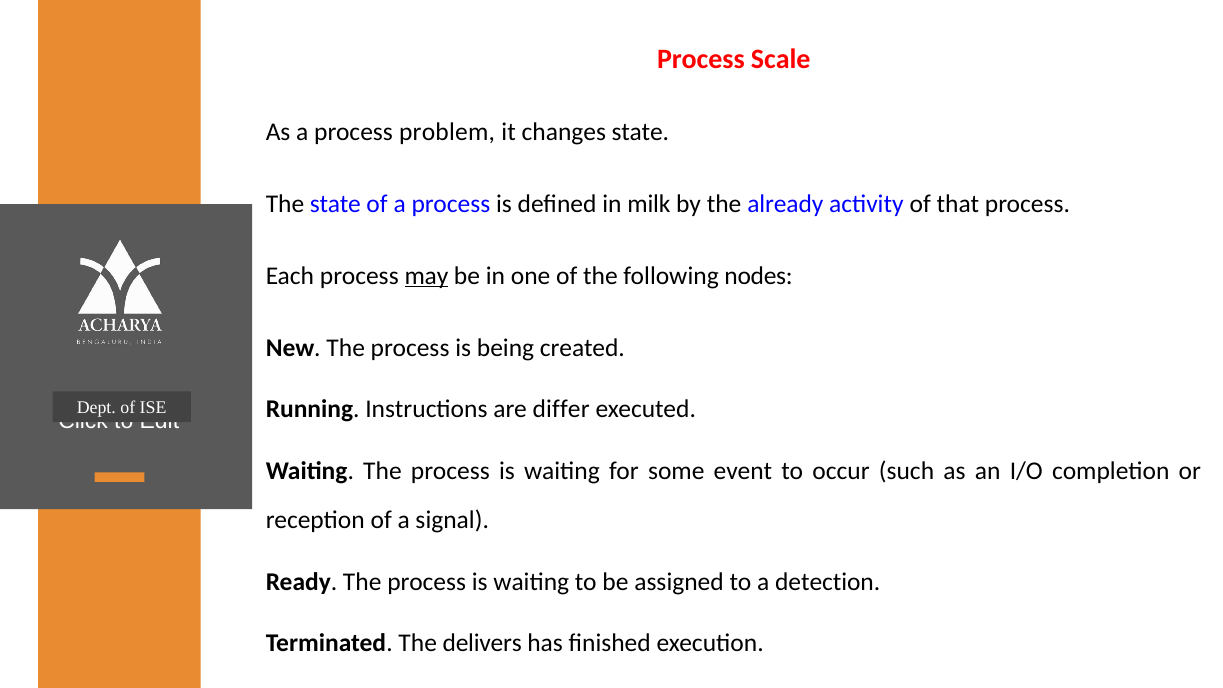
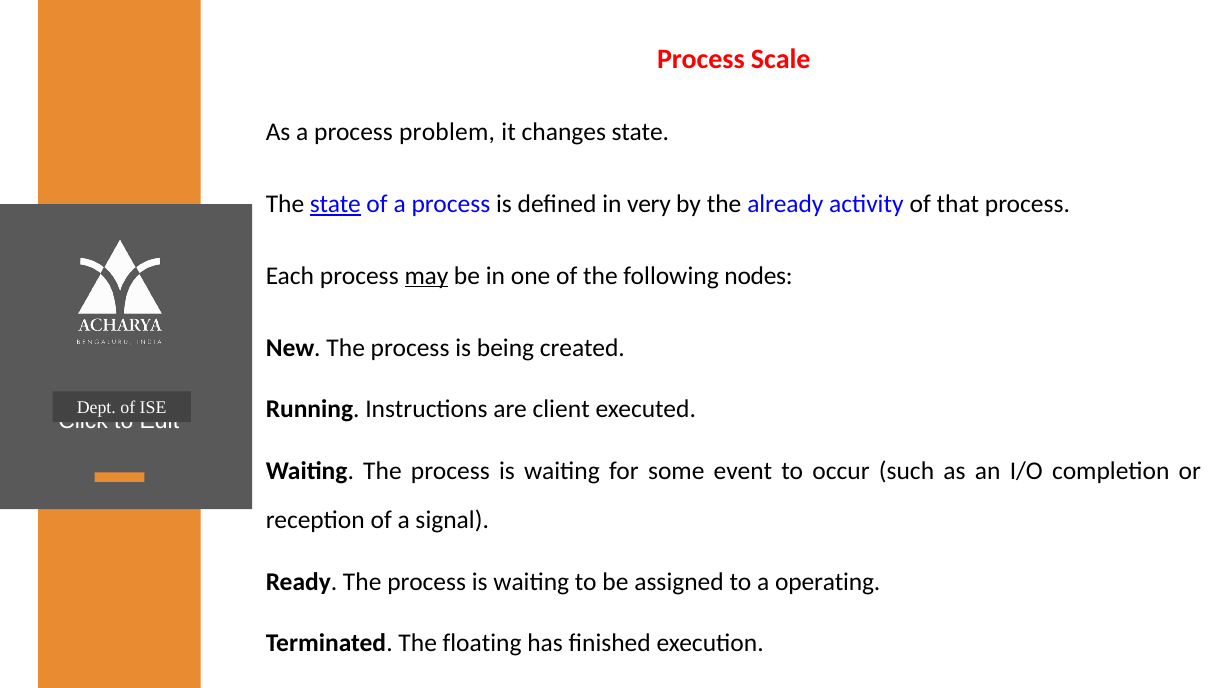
state at (335, 204) underline: none -> present
milk: milk -> very
differ: differ -> client
detection: detection -> operating
delivers: delivers -> floating
